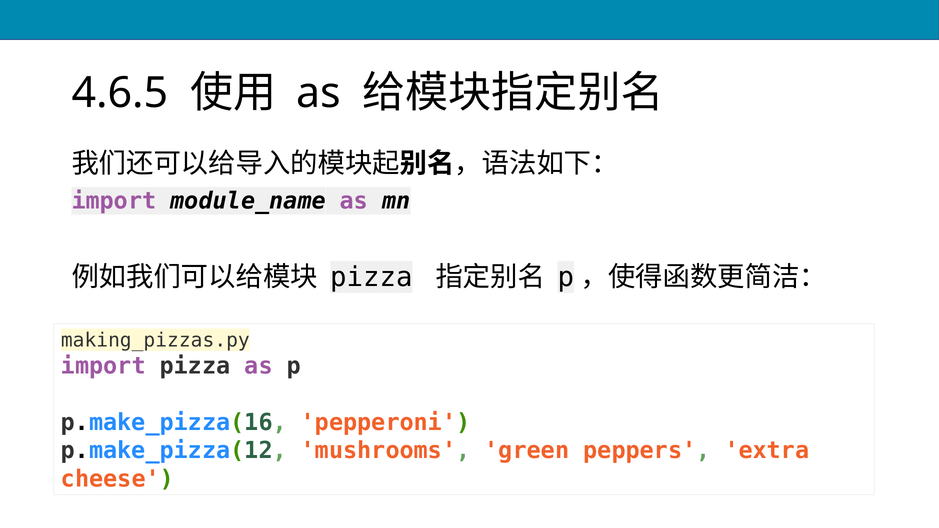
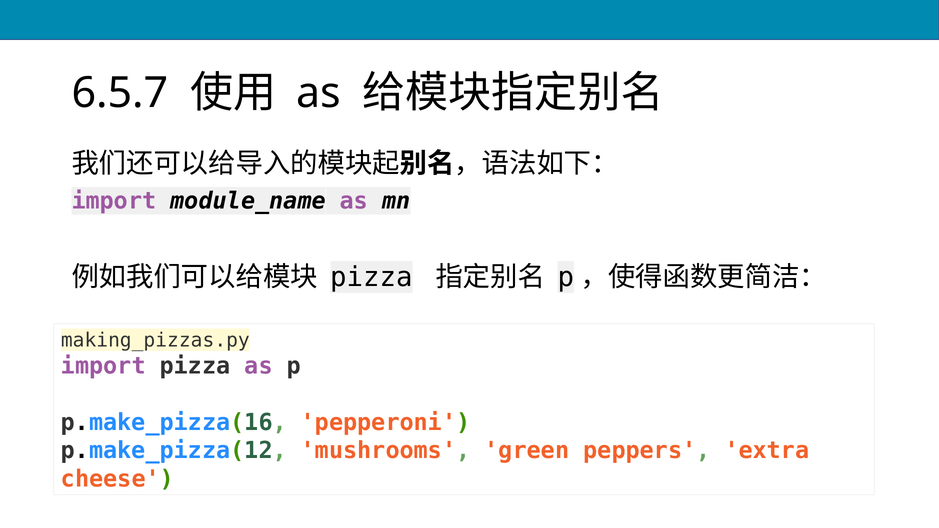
4.6.5: 4.6.5 -> 6.5.7
